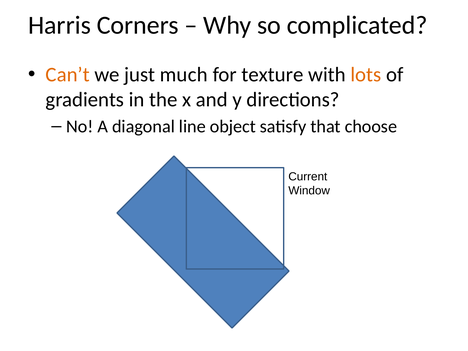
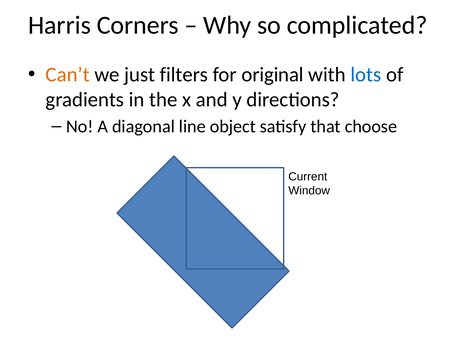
much: much -> filters
texture: texture -> original
lots colour: orange -> blue
